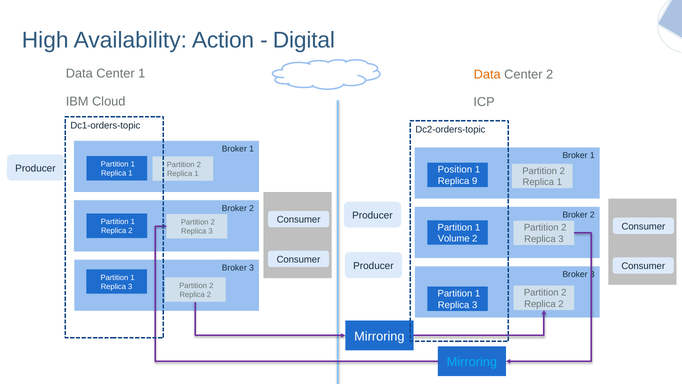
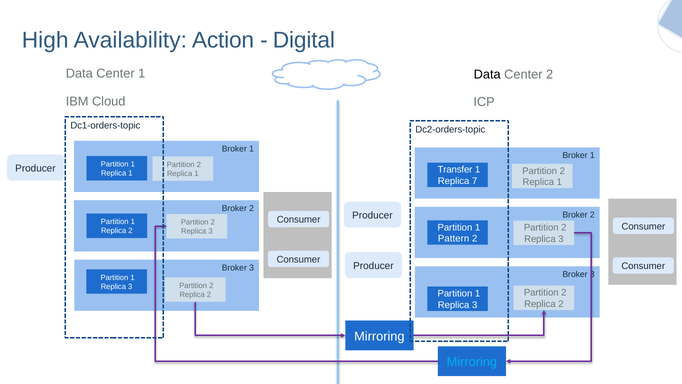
Data at (487, 74) colour: orange -> black
Position: Position -> Transfer
9: 9 -> 7
Volume: Volume -> Pattern
